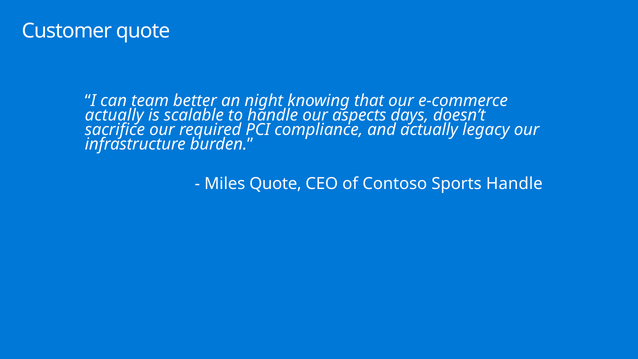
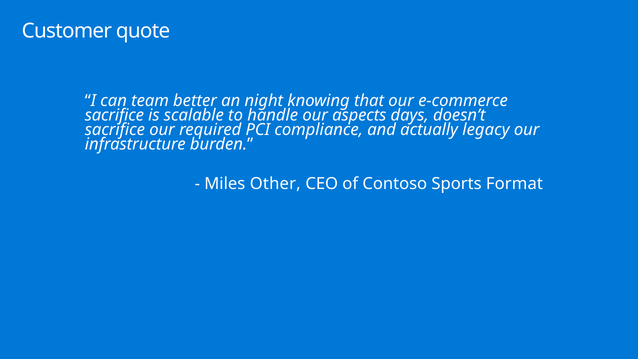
actually at (114, 115): actually -> sacrifice
Miles Quote: Quote -> Other
Sports Handle: Handle -> Format
